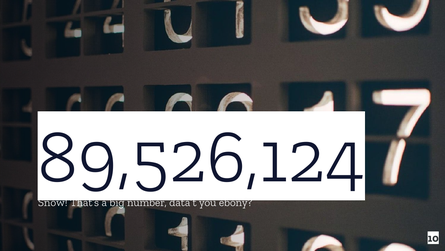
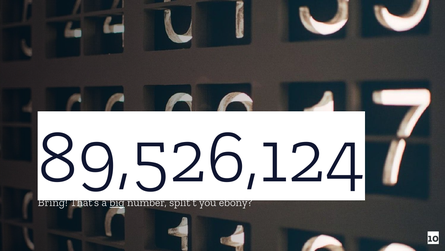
Snow: Snow -> Bring
big underline: none -> present
data’t: data’t -> split’t
